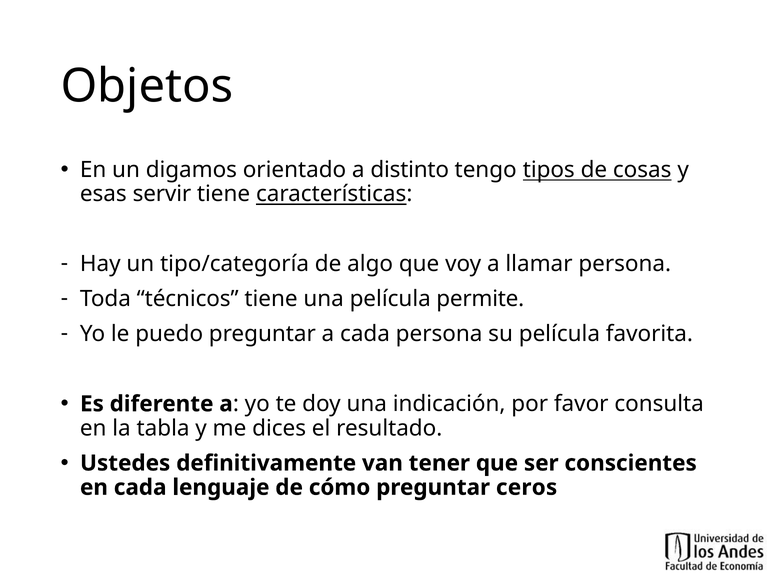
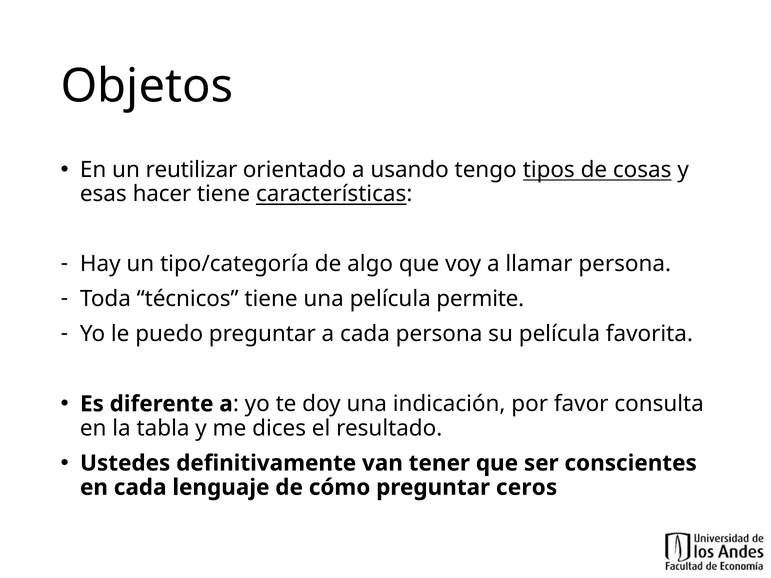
digamos: digamos -> reutilizar
distinto: distinto -> usando
servir: servir -> hacer
